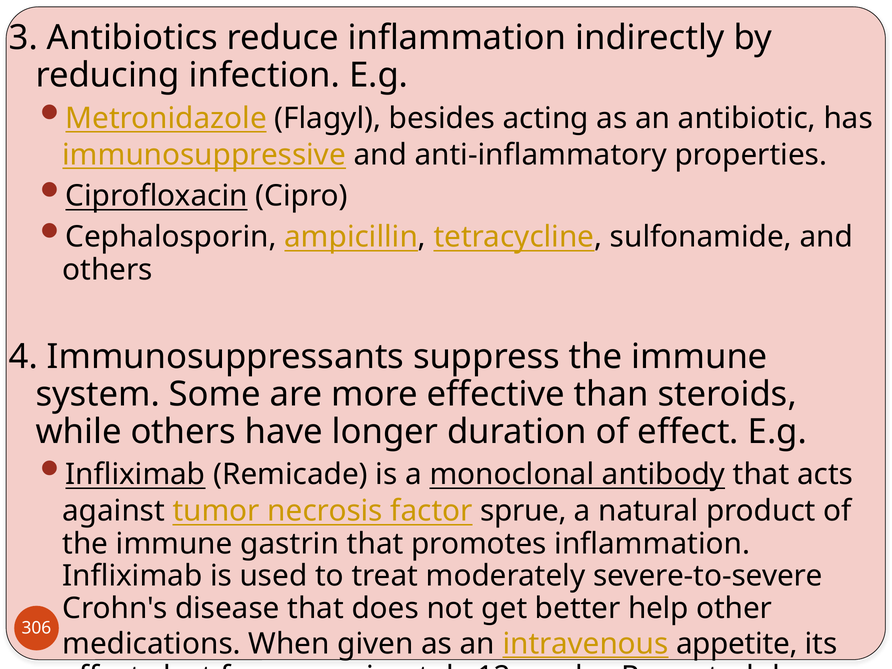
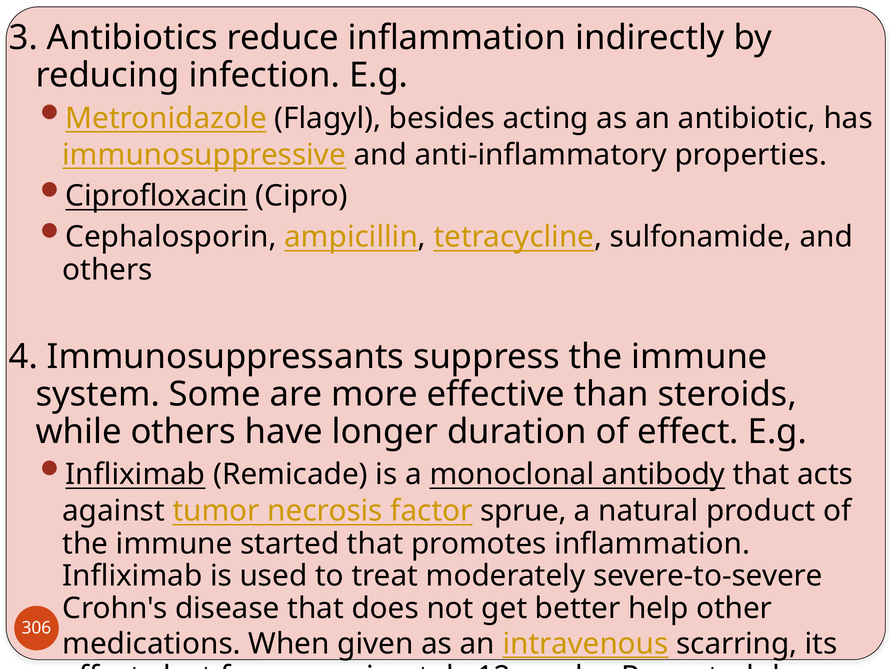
gastrin: gastrin -> started
appetite: appetite -> scarring
